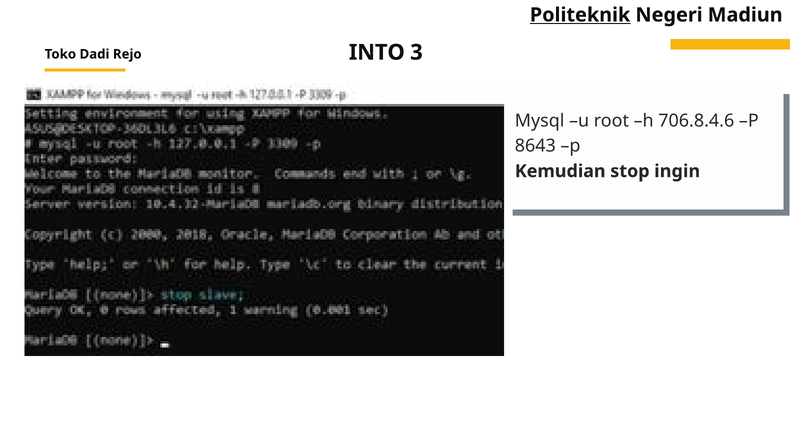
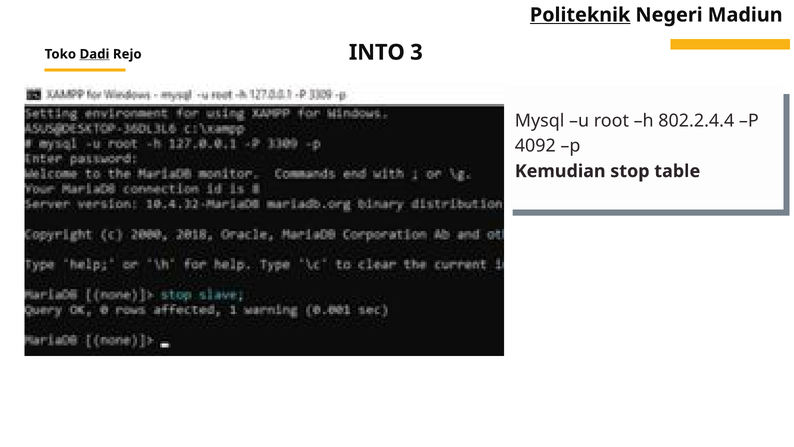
Dadi underline: none -> present
706.8.4.6: 706.8.4.6 -> 802.2.4.4
8643: 8643 -> 4092
ingin: ingin -> table
